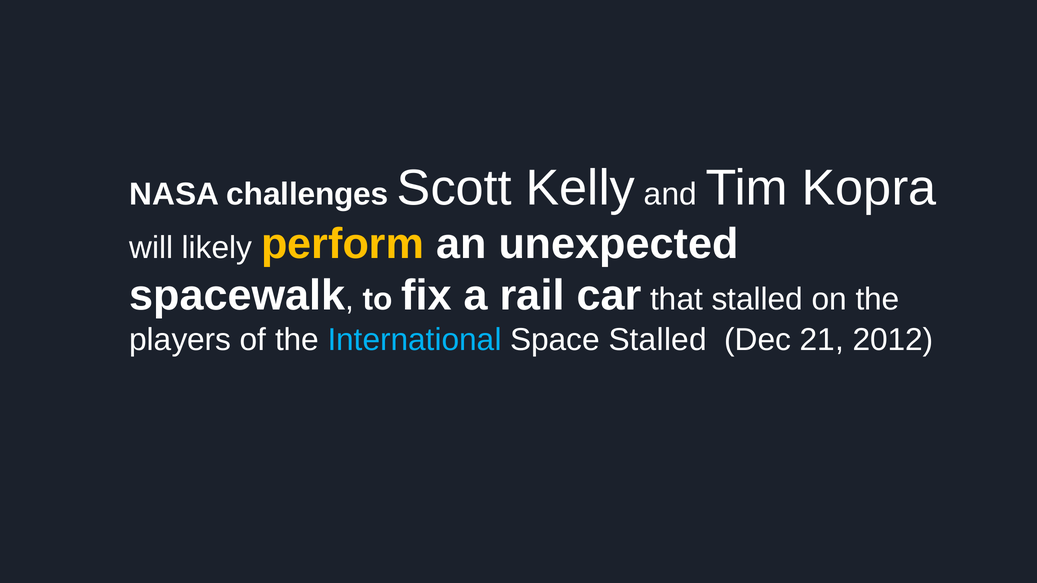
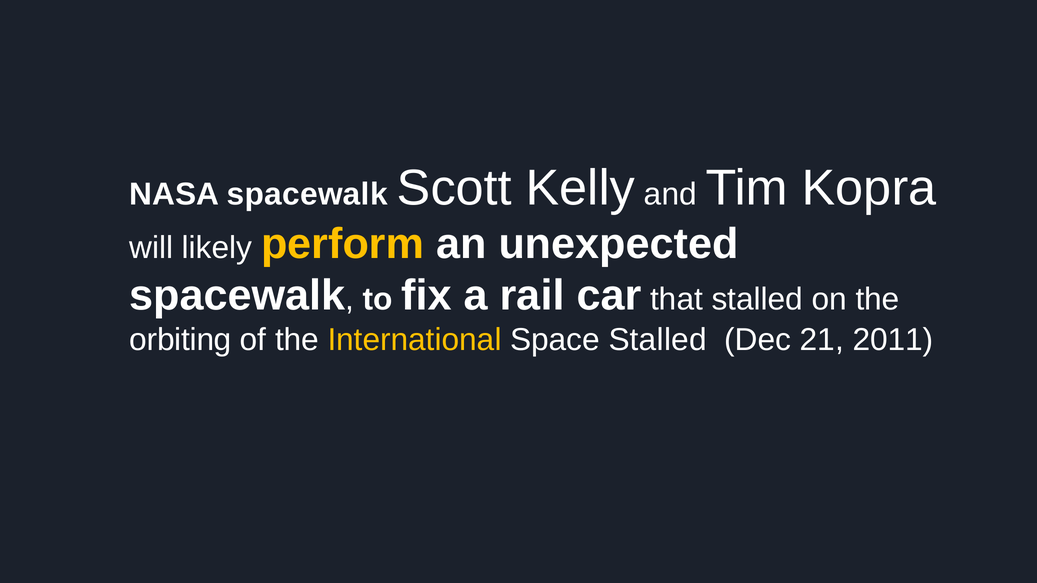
NASA challenges: challenges -> spacewalk
players: players -> orbiting
International colour: light blue -> yellow
2012: 2012 -> 2011
